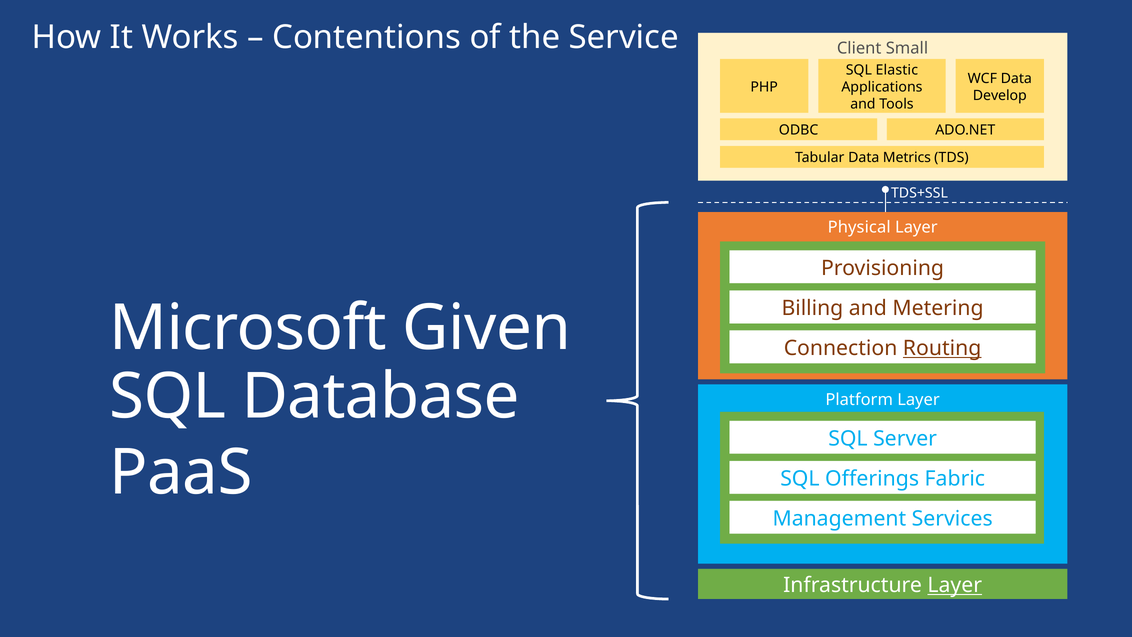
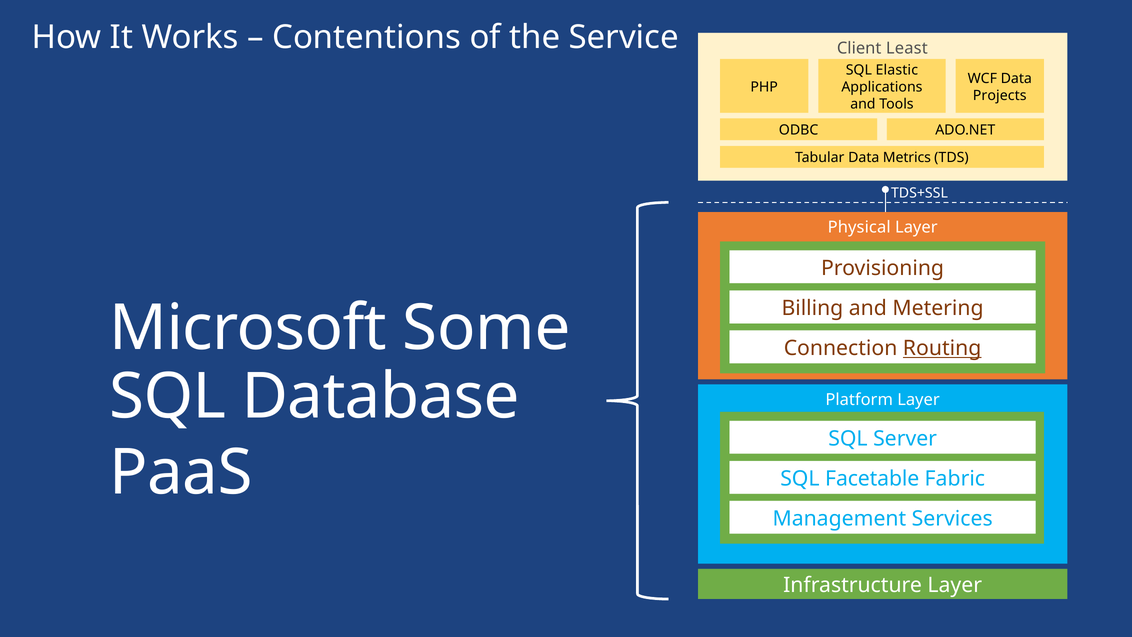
Small: Small -> Least
Develop: Develop -> Projects
Given: Given -> Some
Offerings: Offerings -> Facetable
Layer at (955, 585) underline: present -> none
